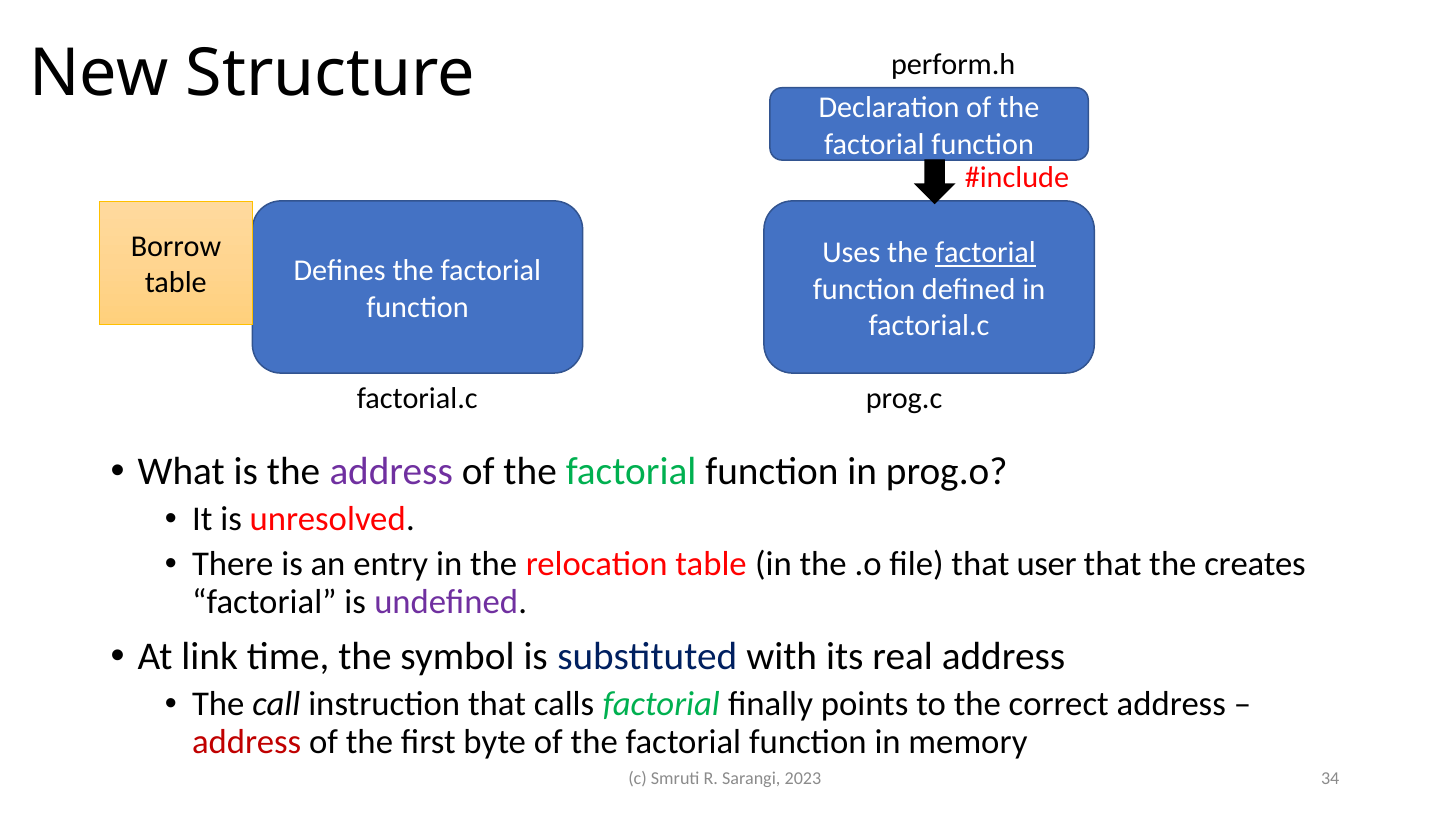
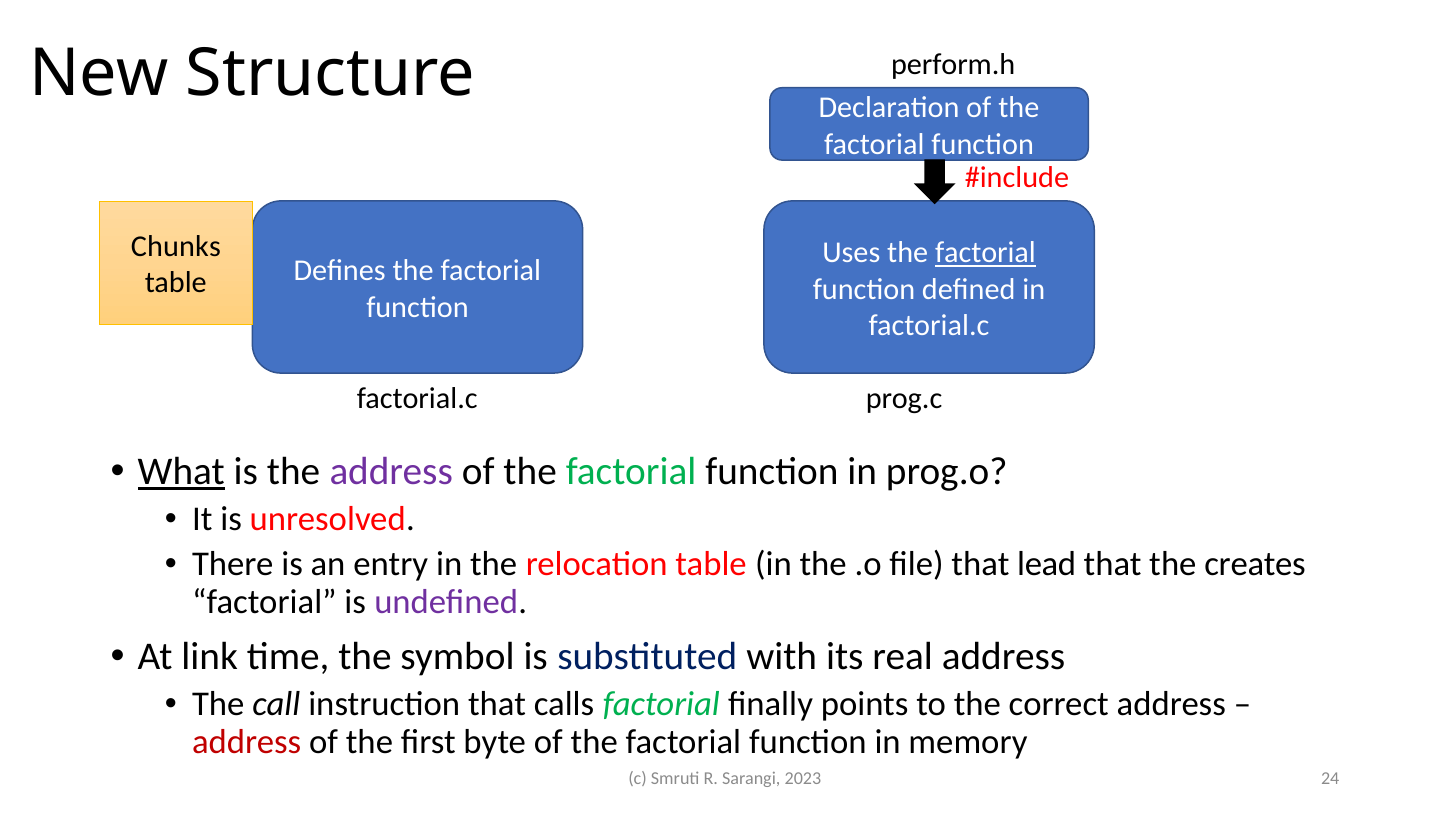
Borrow: Borrow -> Chunks
What underline: none -> present
user: user -> lead
34: 34 -> 24
